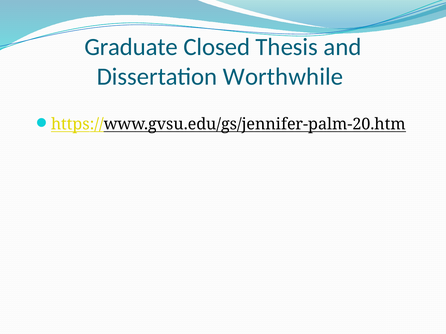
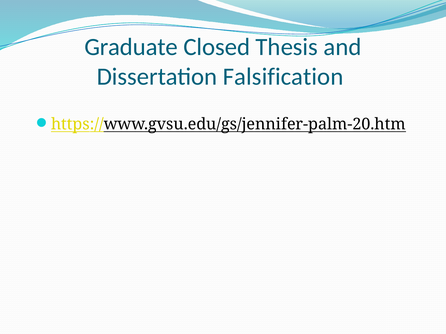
Worthwhile: Worthwhile -> Falsification
